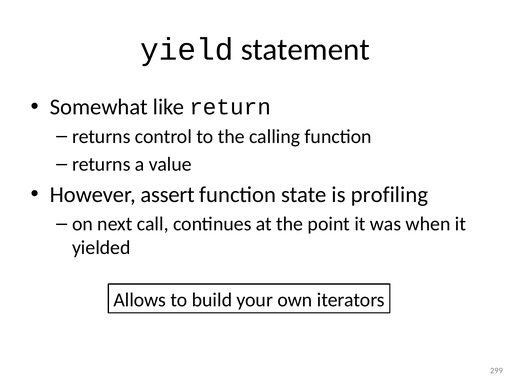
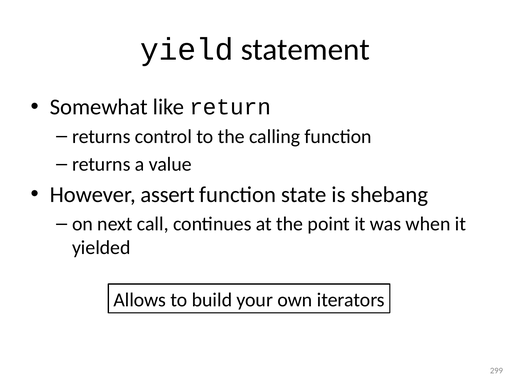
profiling: profiling -> shebang
